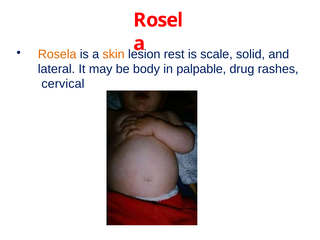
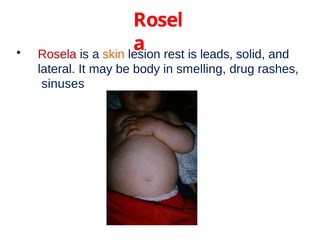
Rosela colour: orange -> red
scale: scale -> leads
palpable: palpable -> smelling
cervical: cervical -> sinuses
